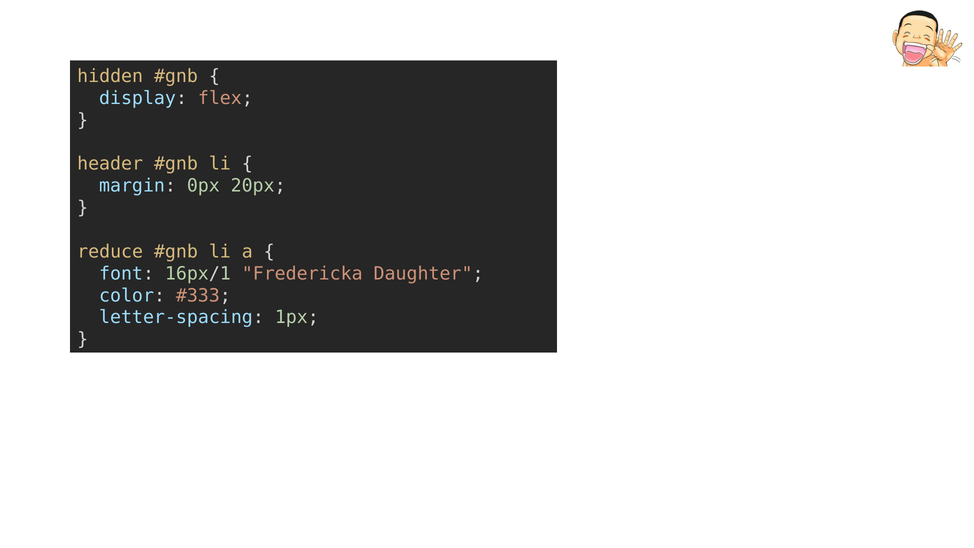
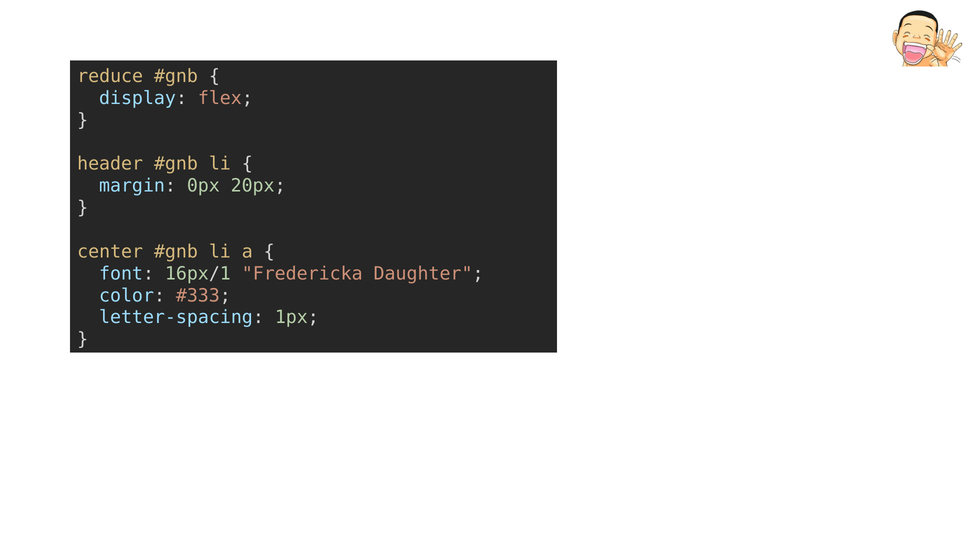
hidden: hidden -> reduce
reduce: reduce -> center
